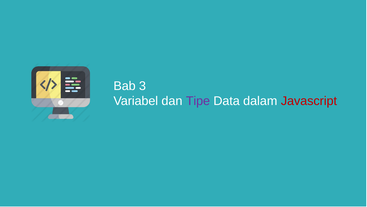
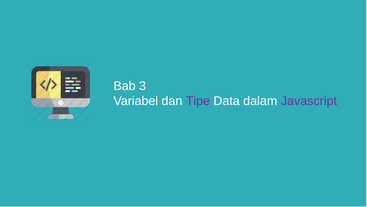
Javascript colour: red -> purple
